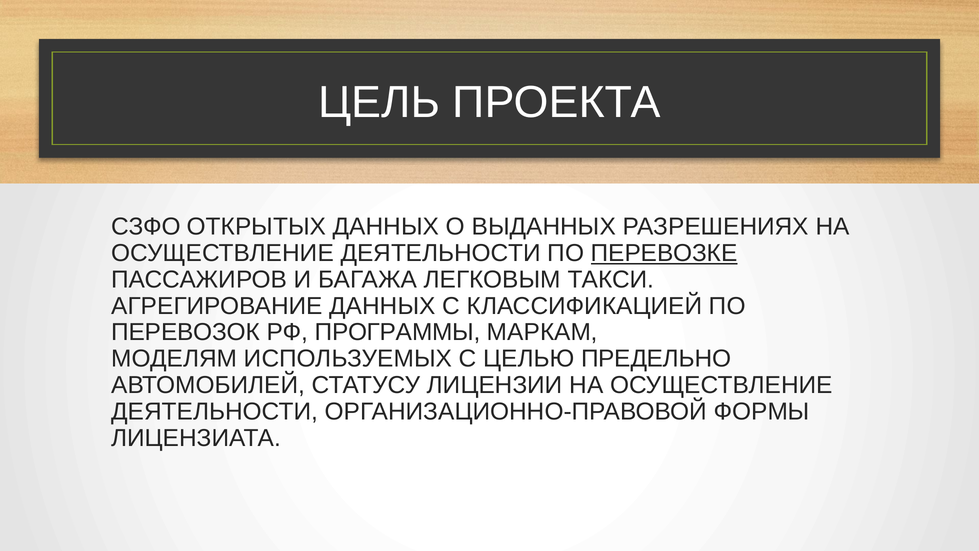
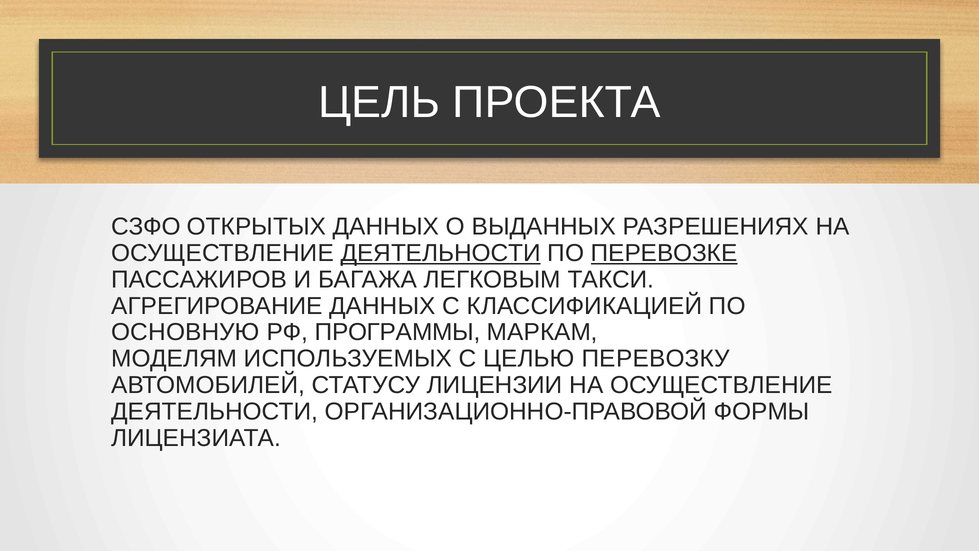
ДЕЯТЕЛЬНОСТИ at (441, 253) underline: none -> present
ПЕРЕВОЗОК: ПЕРЕВОЗОК -> ОСНОВНУЮ
ПРЕДЕЛЬНО: ПРЕДЕЛЬНО -> ПЕРЕВОЗКУ
